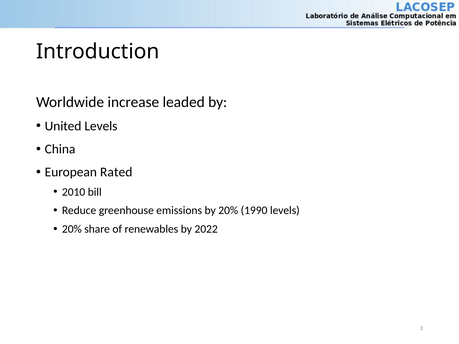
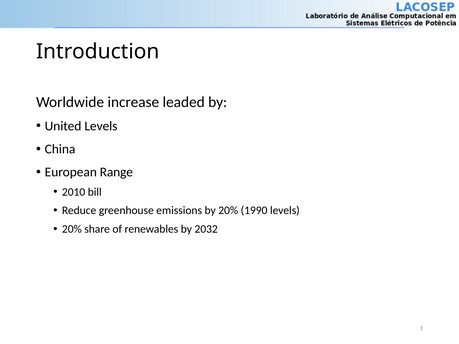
Rated: Rated -> Range
2022: 2022 -> 2032
